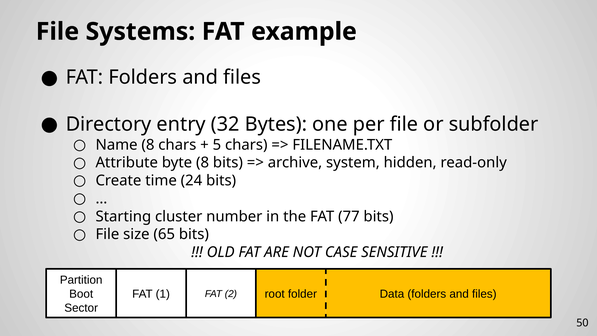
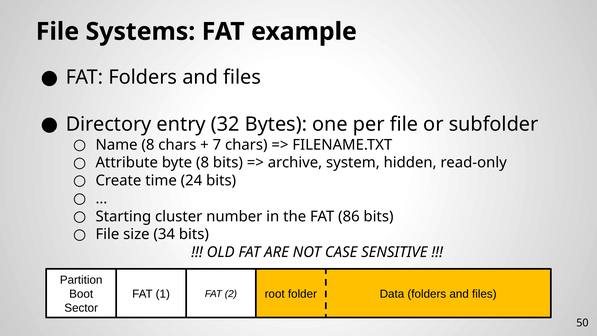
5: 5 -> 7
77: 77 -> 86
65: 65 -> 34
